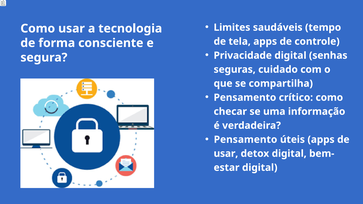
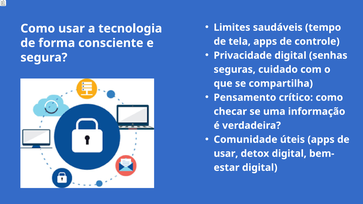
Pensamento at (246, 140): Pensamento -> Comunidade
